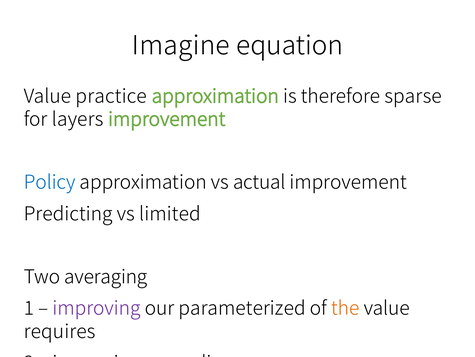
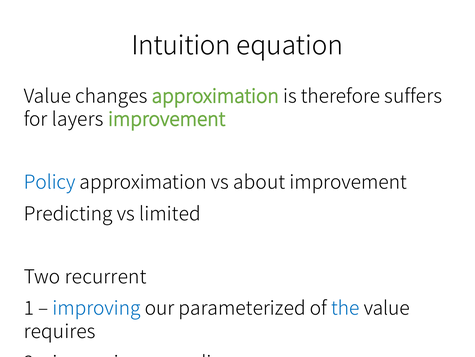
Imagine: Imagine -> Intuition
practice: practice -> changes
sparse: sparse -> suffers
actual: actual -> about
averaging: averaging -> recurrent
improving at (97, 308) colour: purple -> blue
the colour: orange -> blue
